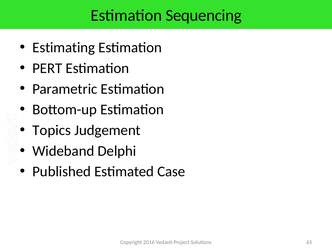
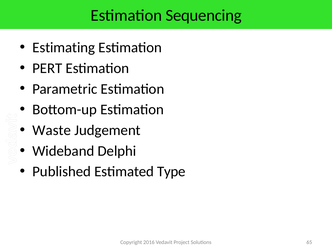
Topics: Topics -> Waste
Case: Case -> Type
